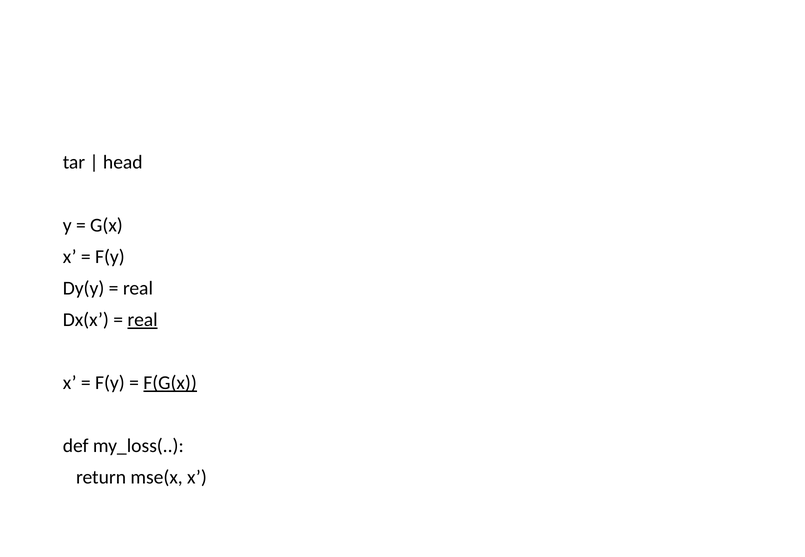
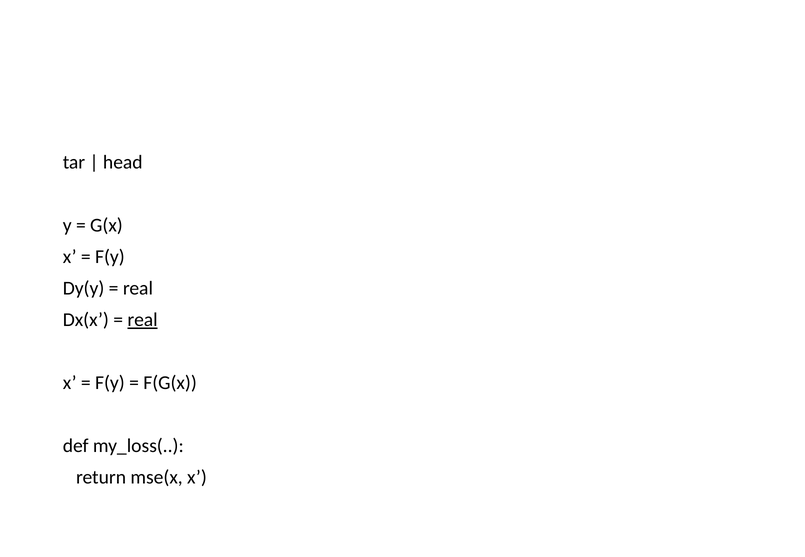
F(G(x underline: present -> none
